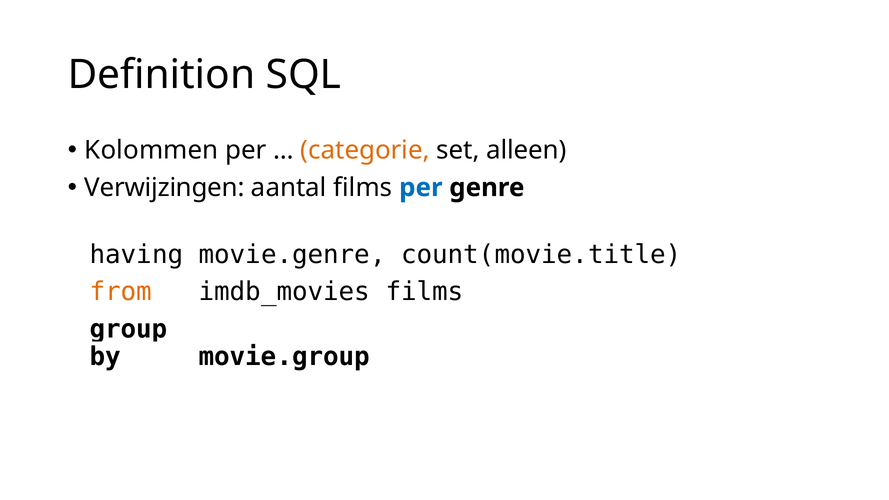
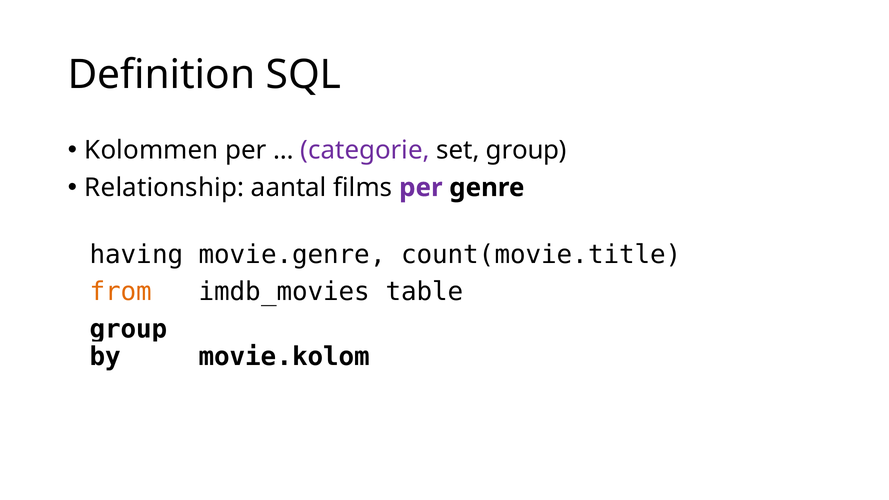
categorie colour: orange -> purple
set alleen: alleen -> group
Verwijzingen: Verwijzingen -> Relationship
per at (421, 188) colour: blue -> purple
imdb_movies films: films -> table
movie.group: movie.group -> movie.kolom
